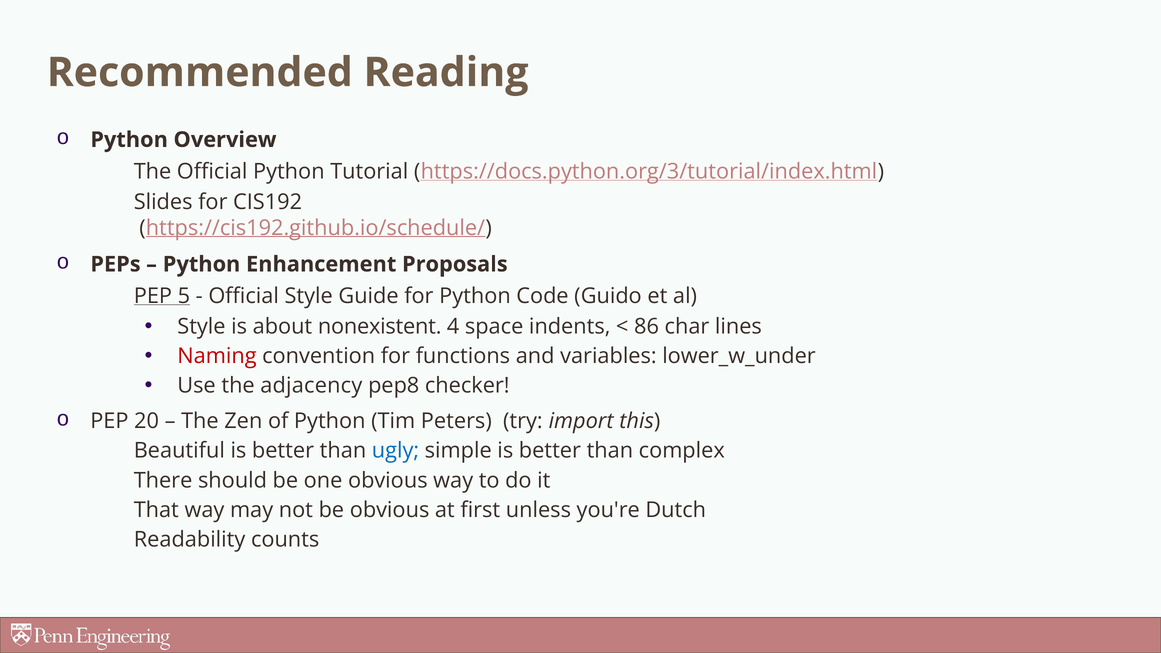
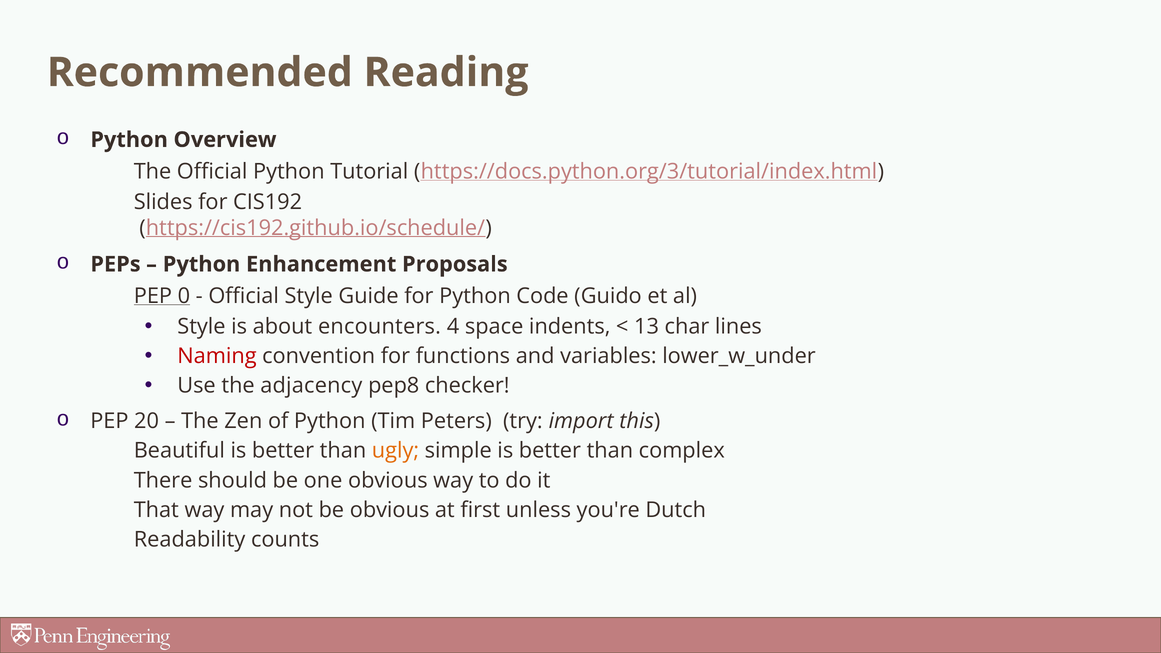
5: 5 -> 0
nonexistent: nonexistent -> encounters
86: 86 -> 13
ugly colour: blue -> orange
